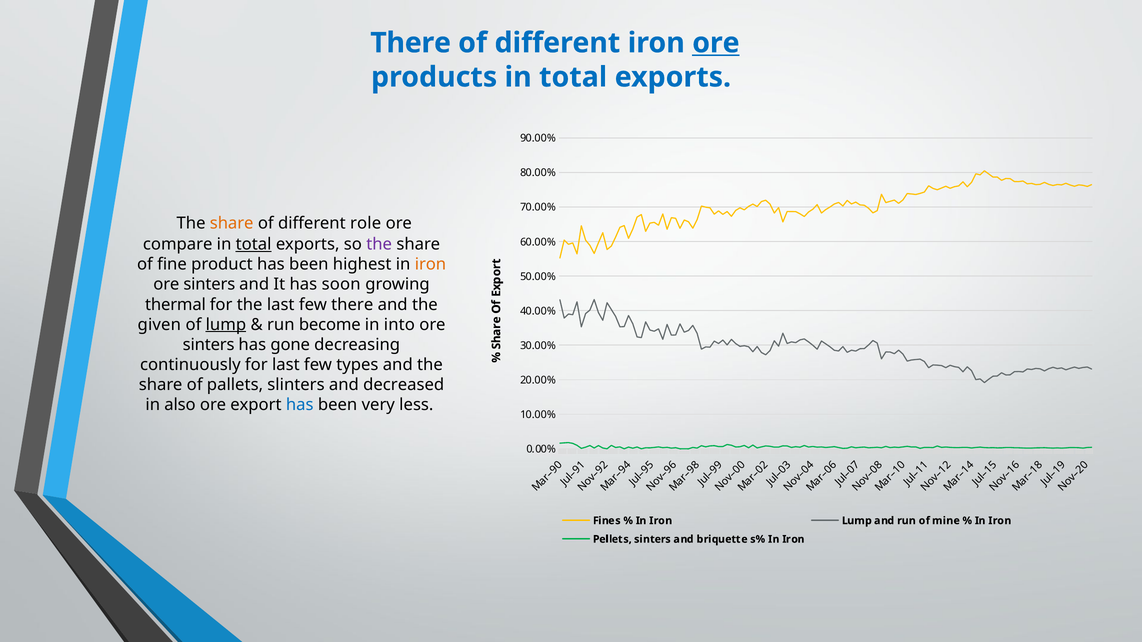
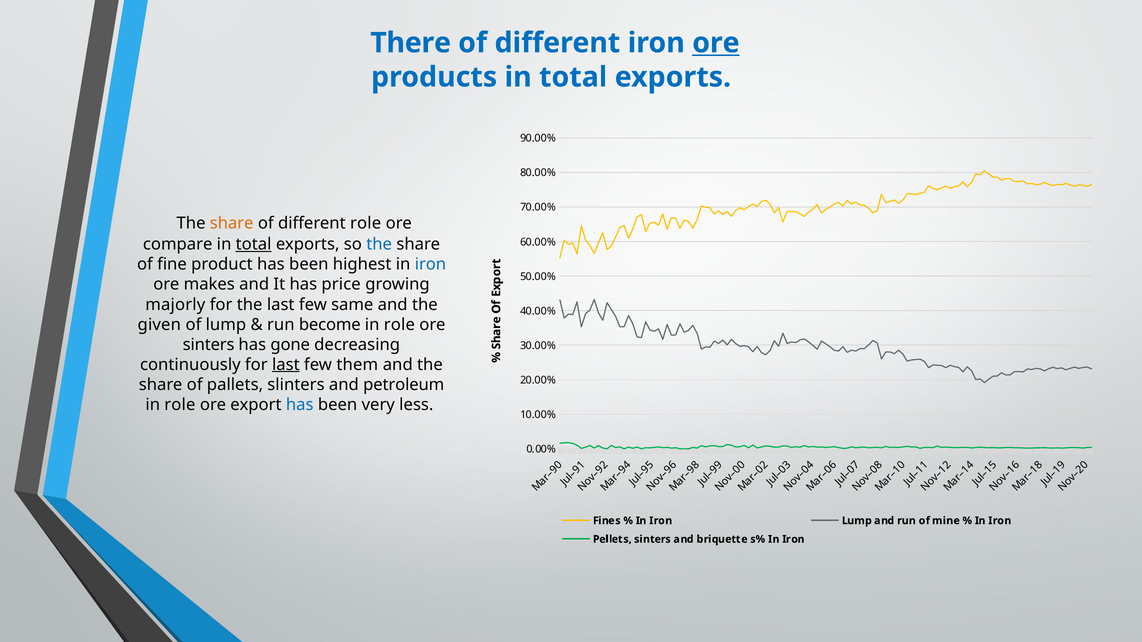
the at (379, 245) colour: purple -> blue
iron at (430, 265) colour: orange -> blue
sinters at (209, 285): sinters -> makes
soon: soon -> price
thermal: thermal -> majorly
few there: there -> same
lump at (226, 325) underline: present -> none
into at (399, 325): into -> role
last at (286, 365) underline: none -> present
types: types -> them
decreased: decreased -> petroleum
also at (180, 405): also -> role
